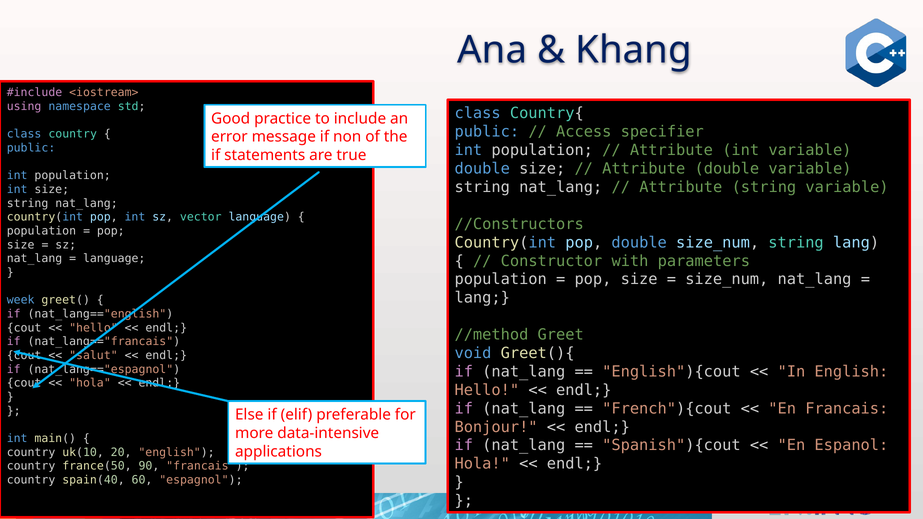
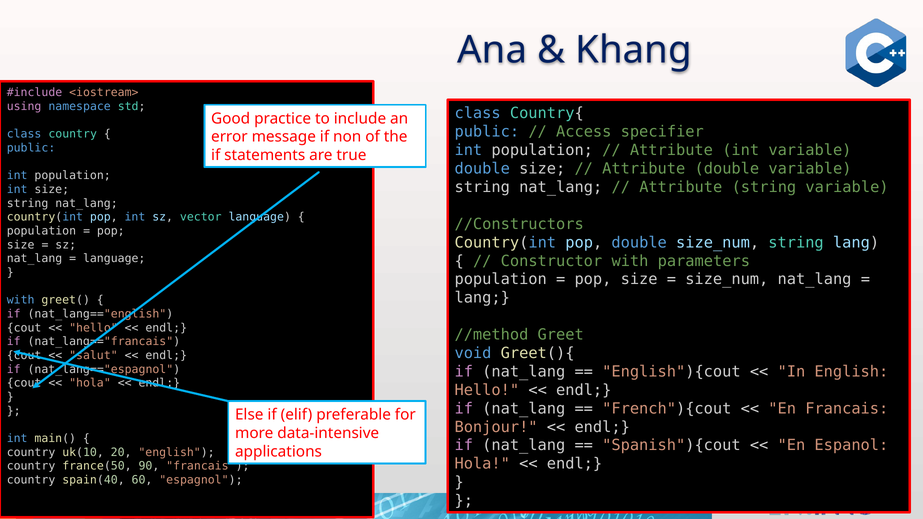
week at (21, 300): week -> with
